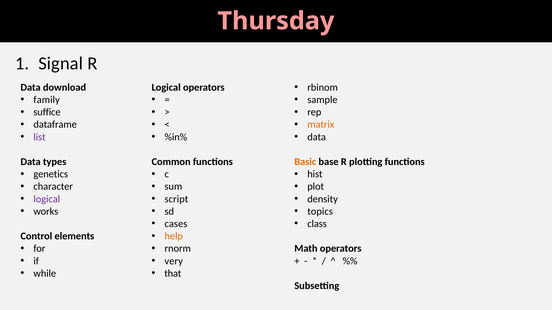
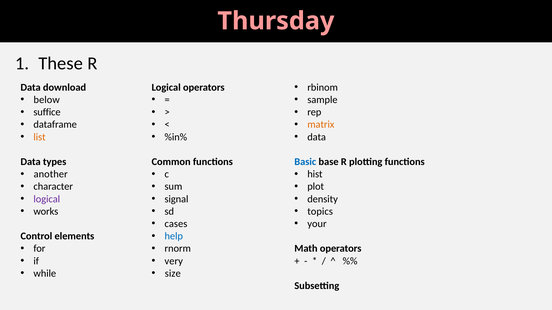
Signal: Signal -> These
family: family -> below
list colour: purple -> orange
Basic colour: orange -> blue
genetics: genetics -> another
script: script -> signal
class: class -> your
help colour: orange -> blue
that: that -> size
